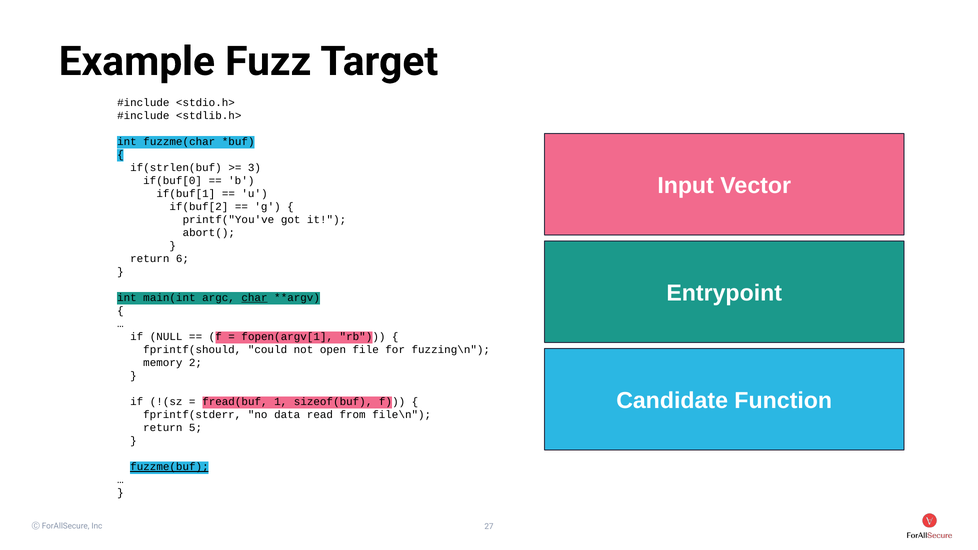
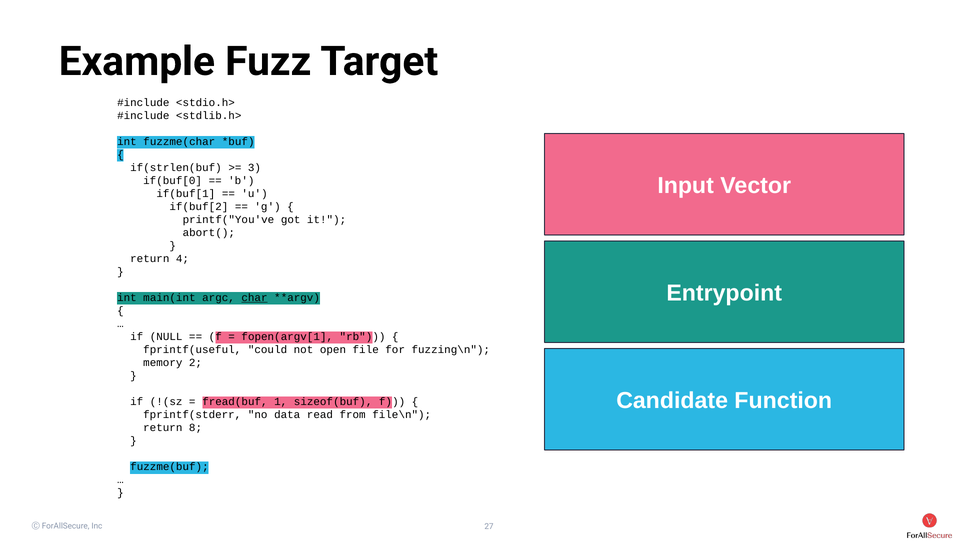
6: 6 -> 4
fprintf(should: fprintf(should -> fprintf(useful
5: 5 -> 8
fuzzme(buf underline: present -> none
